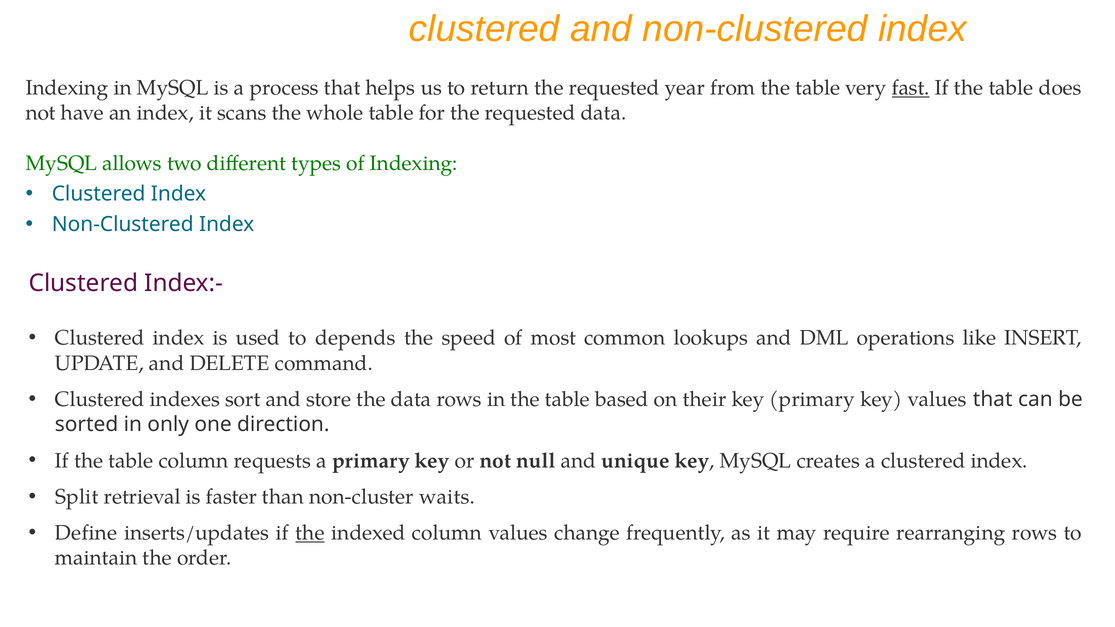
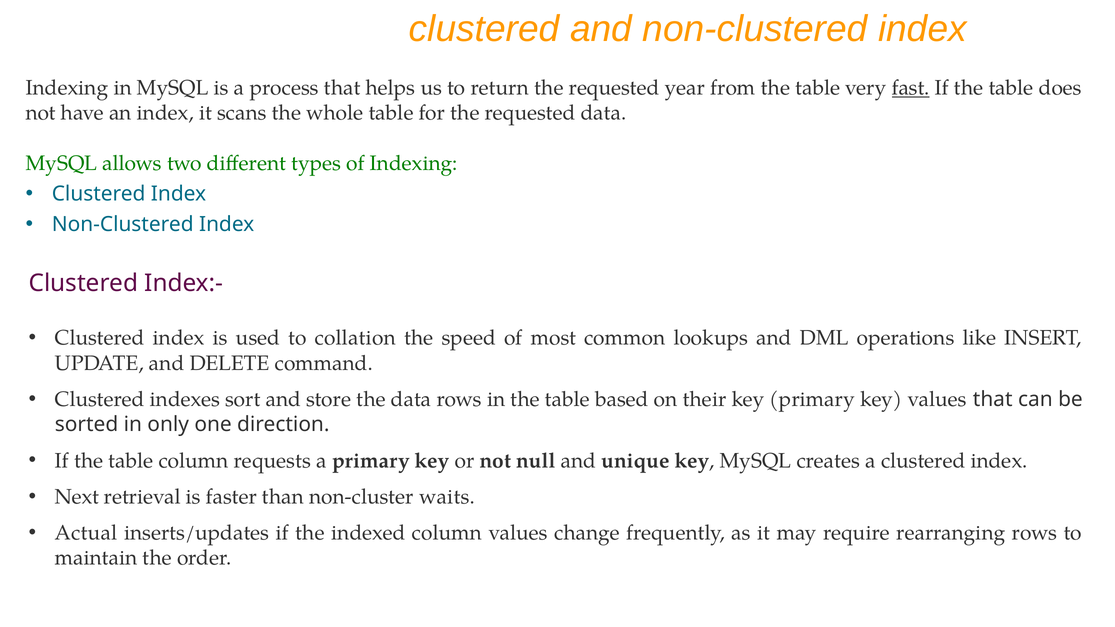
depends: depends -> collation
Split: Split -> Next
Define: Define -> Actual
the at (310, 533) underline: present -> none
